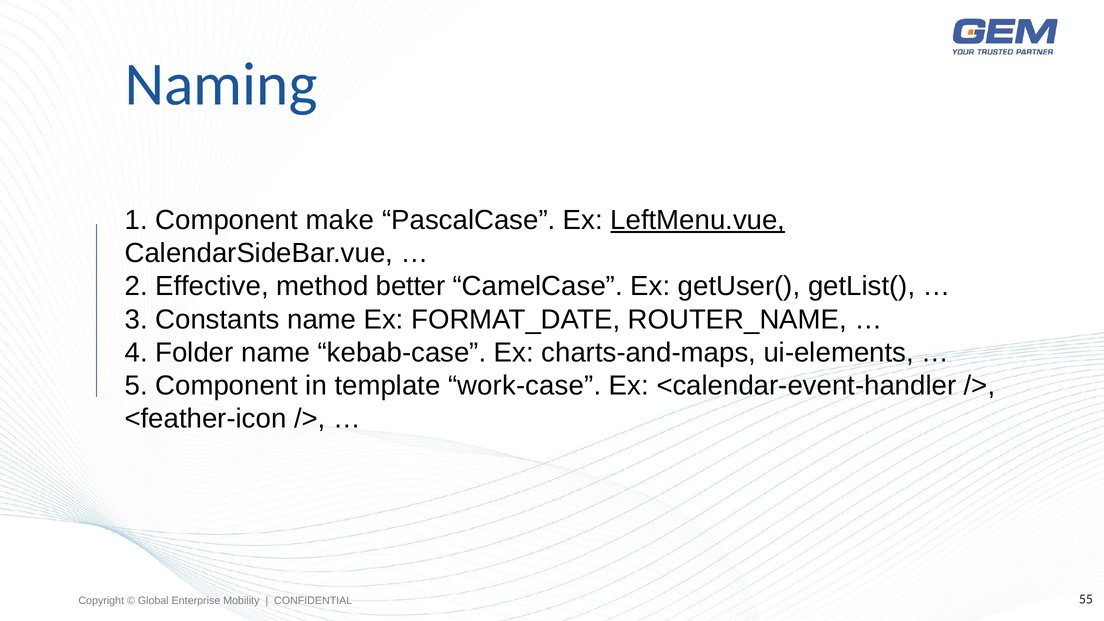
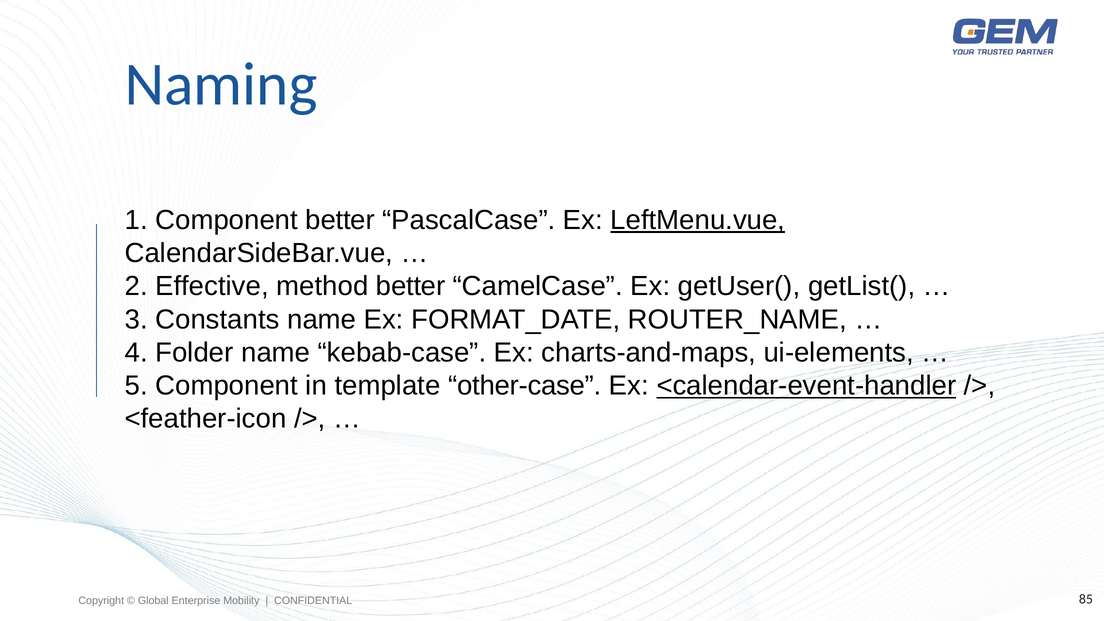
Component make: make -> better
work-case: work-case -> other-case
<calendar-event-handler underline: none -> present
55: 55 -> 85
